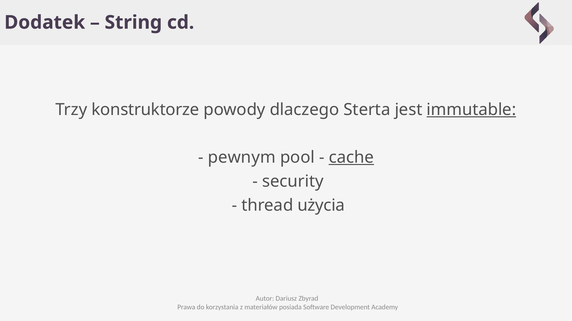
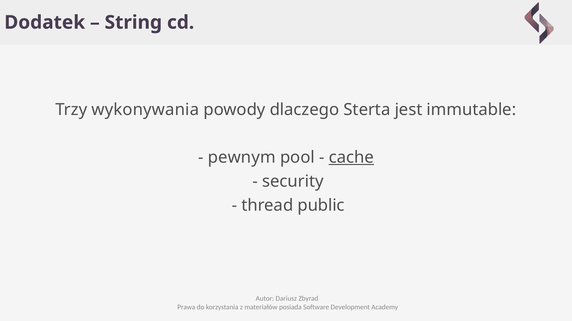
konstruktorze: konstruktorze -> wykonywania
immutable underline: present -> none
użycia: użycia -> public
